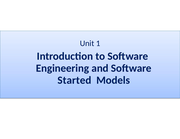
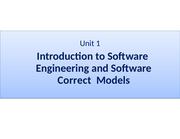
Started: Started -> Correct
